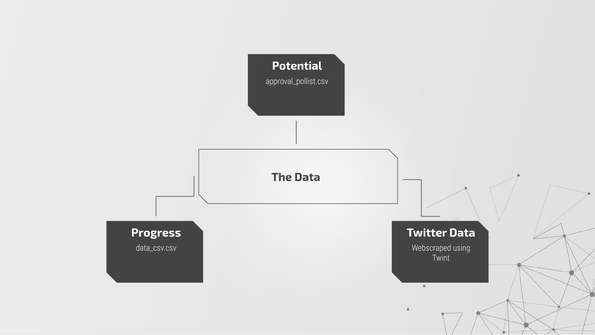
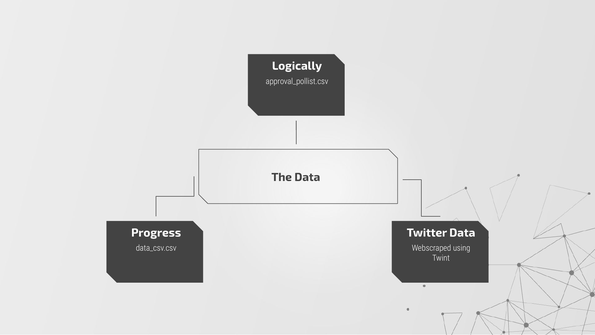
Potential: Potential -> Logically
